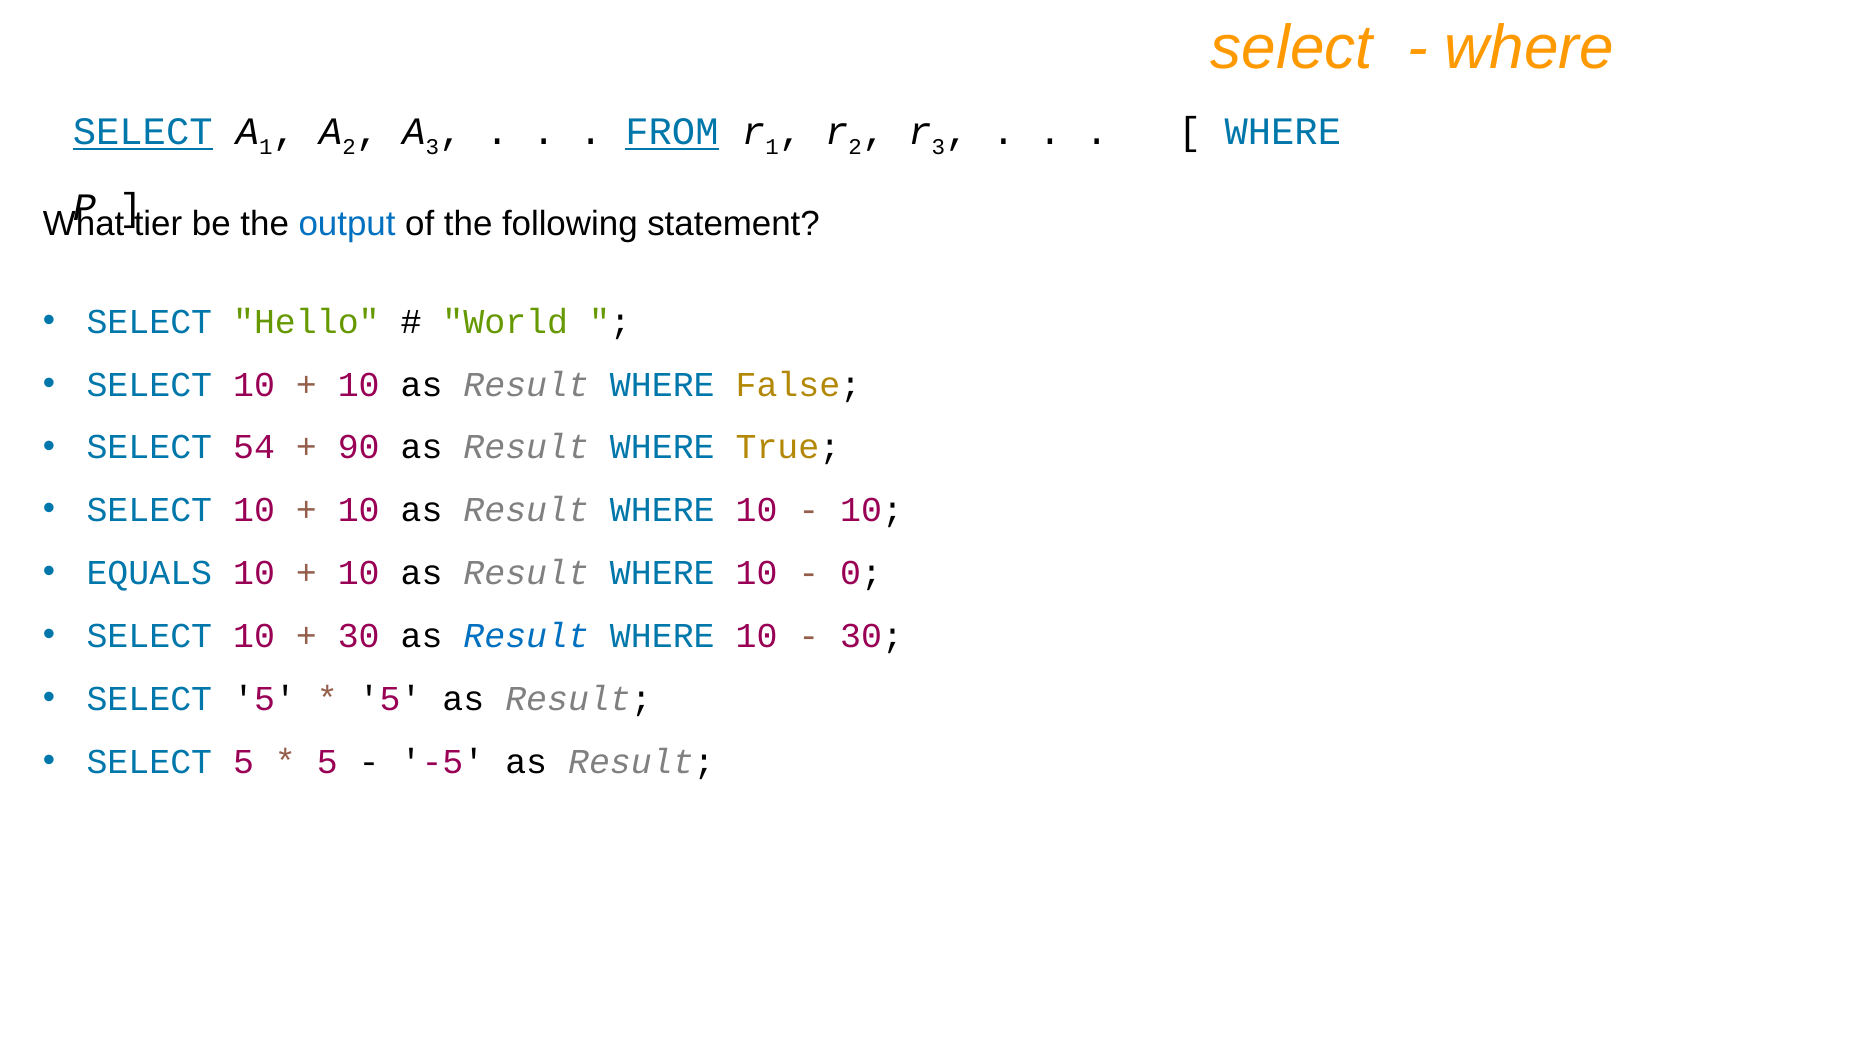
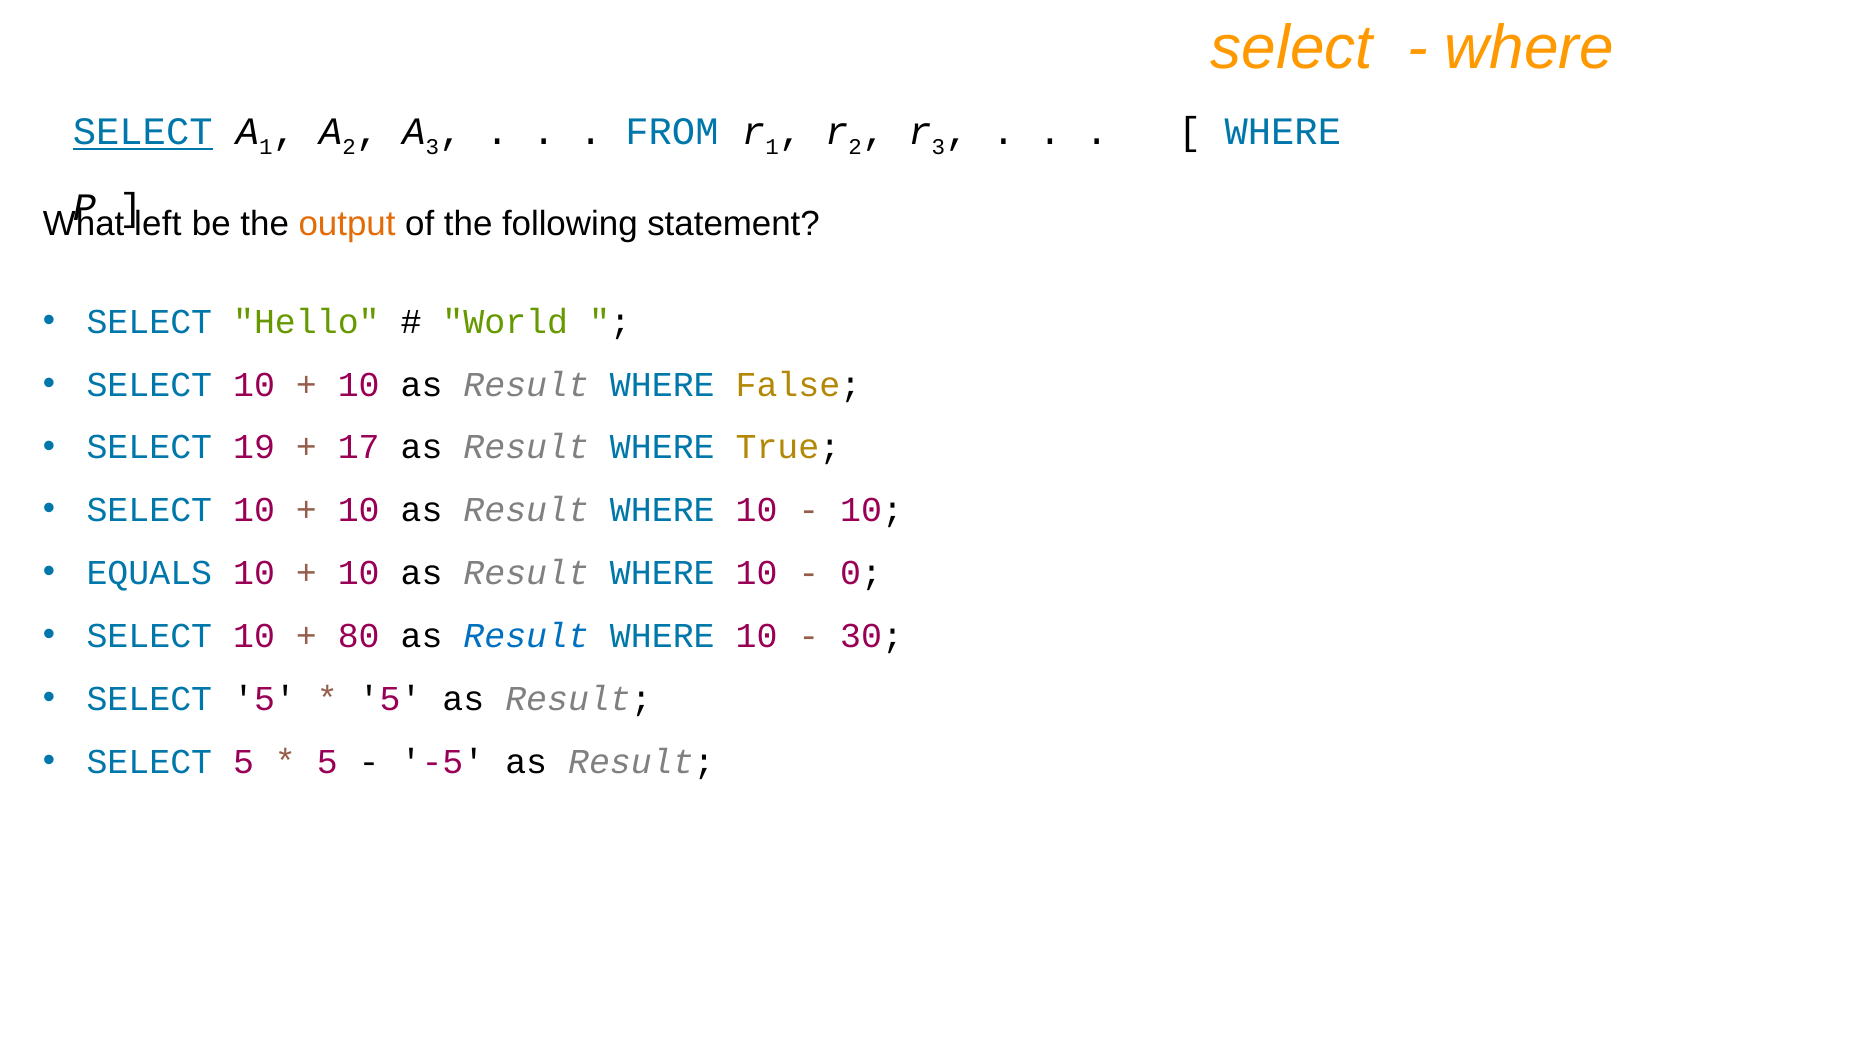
FROM underline: present -> none
tier: tier -> left
output colour: blue -> orange
54: 54 -> 19
90: 90 -> 17
30 at (359, 636): 30 -> 80
